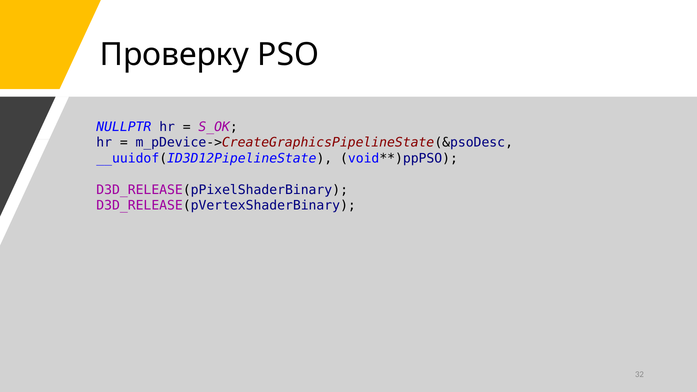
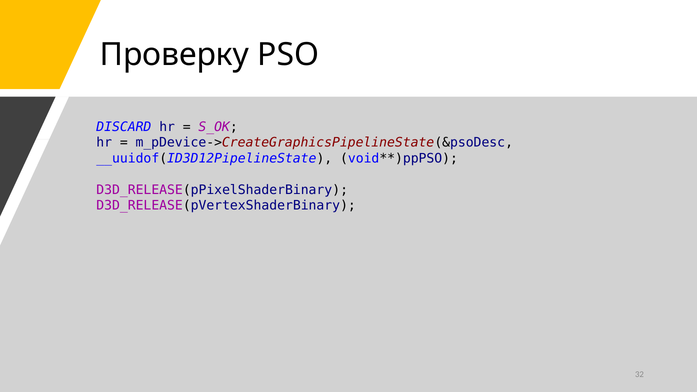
NULLPTR: NULLPTR -> DISCARD
